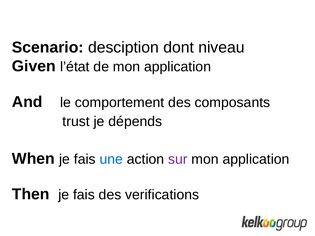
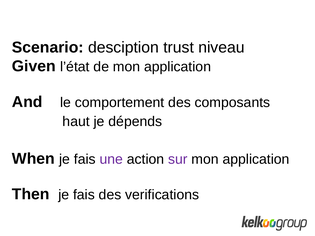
dont: dont -> trust
trust: trust -> haut
une colour: blue -> purple
